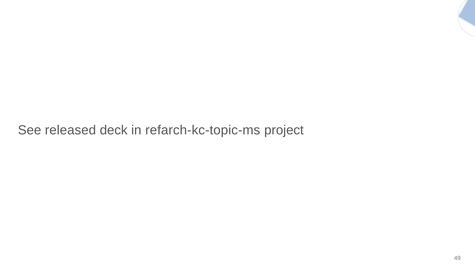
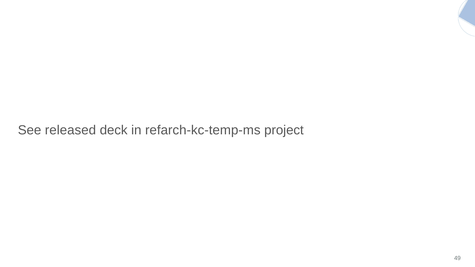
refarch-kc-topic-ms: refarch-kc-topic-ms -> refarch-kc-temp-ms
